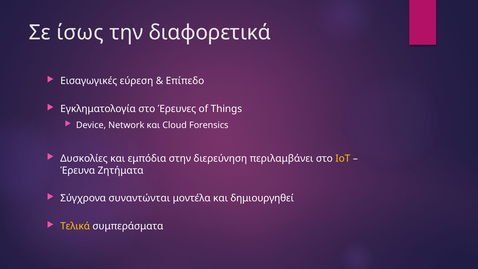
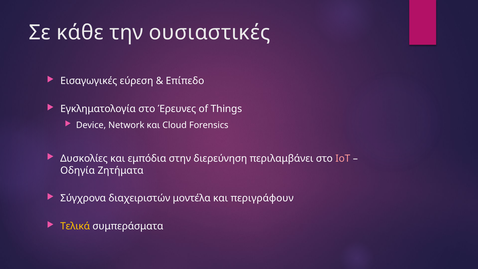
ίσως: ίσως -> κάθε
διαφορετικά: διαφορετικά -> ουσιαστικές
IoT colour: yellow -> pink
Έρευνα: Έρευνα -> Οδηγία
συναντώνται: συναντώνται -> διαχειριστών
δημιουργηθεί: δημιουργηθεί -> περιγράφουν
